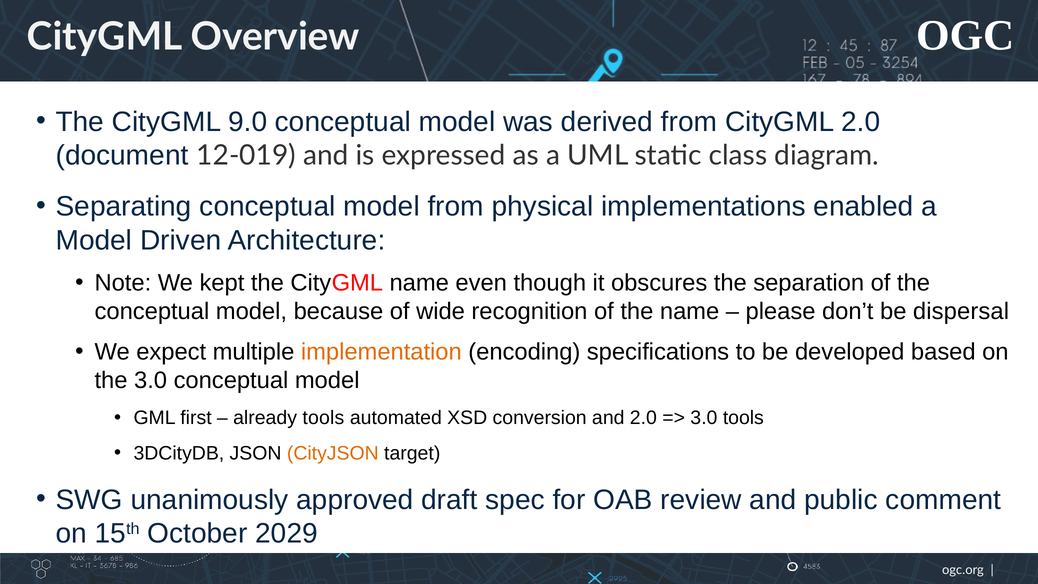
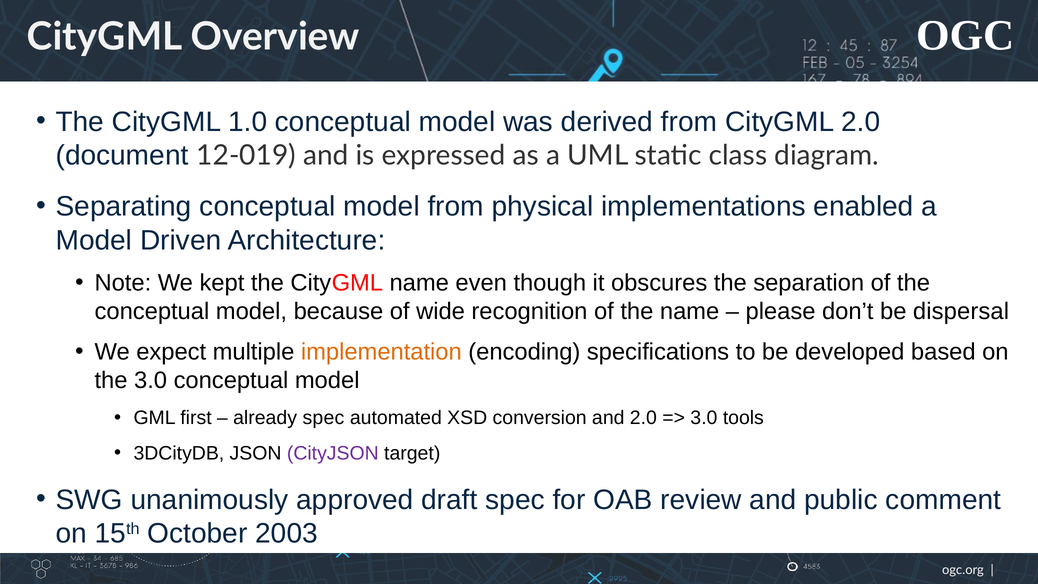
9.0: 9.0 -> 1.0
already tools: tools -> spec
CityJSON colour: orange -> purple
2029: 2029 -> 2003
